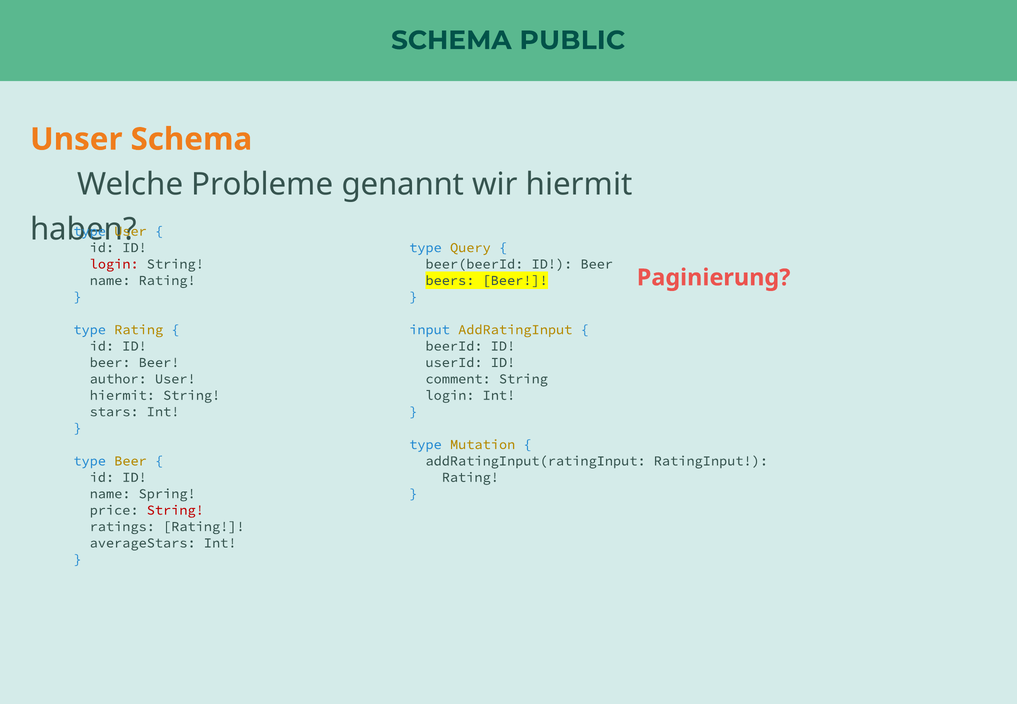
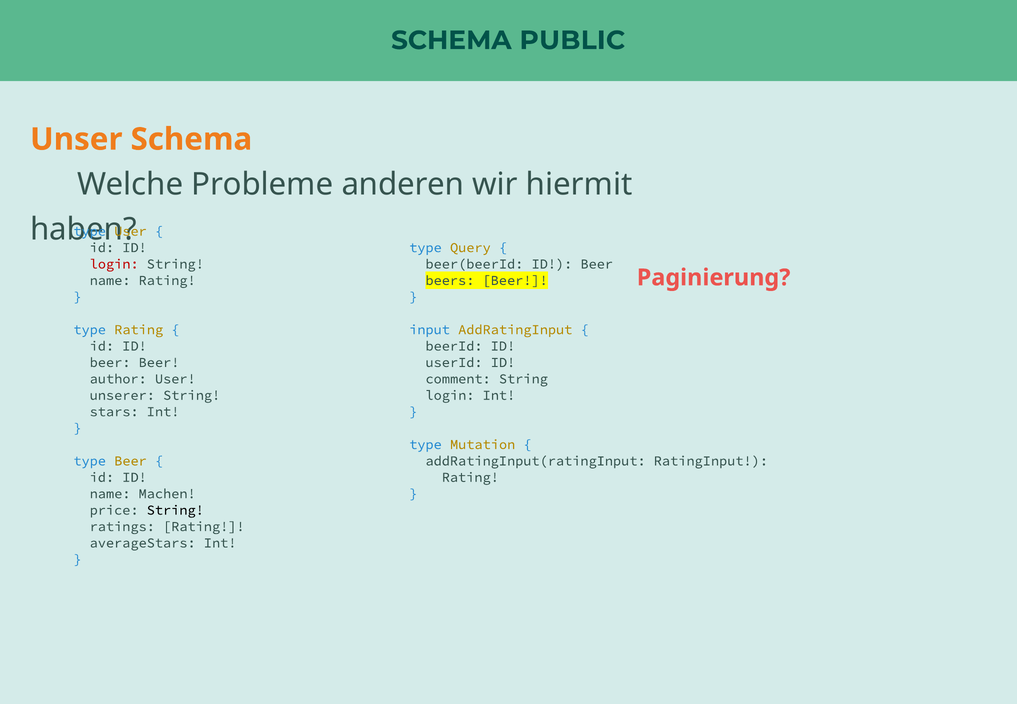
genannt: genannt -> anderen
hiermit at (122, 395): hiermit -> unserer
Spring: Spring -> Machen
String at (175, 510) colour: red -> black
